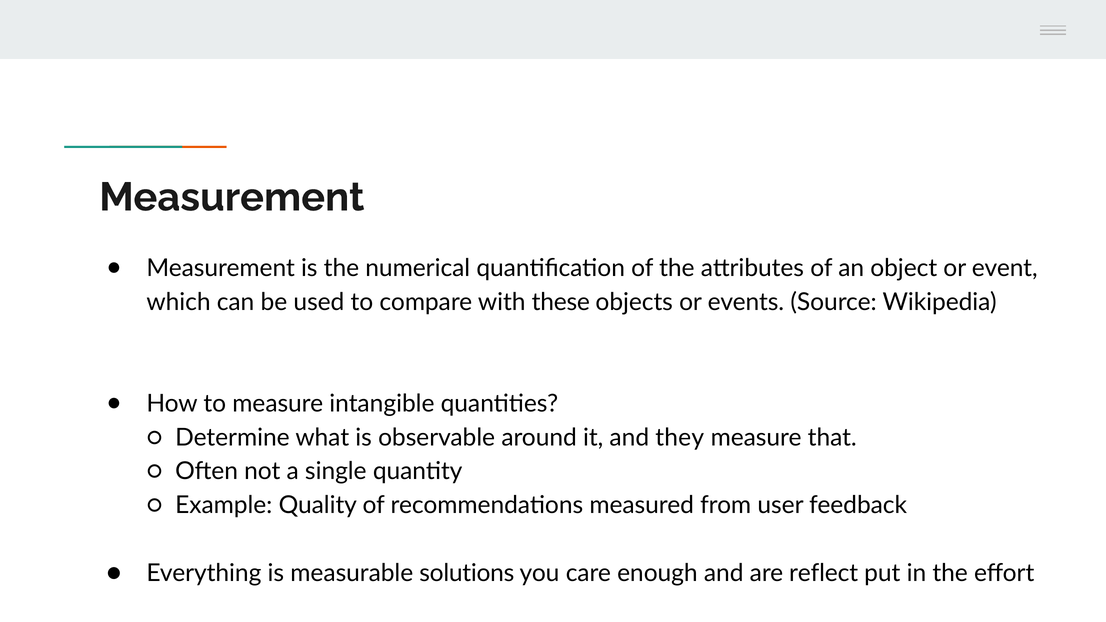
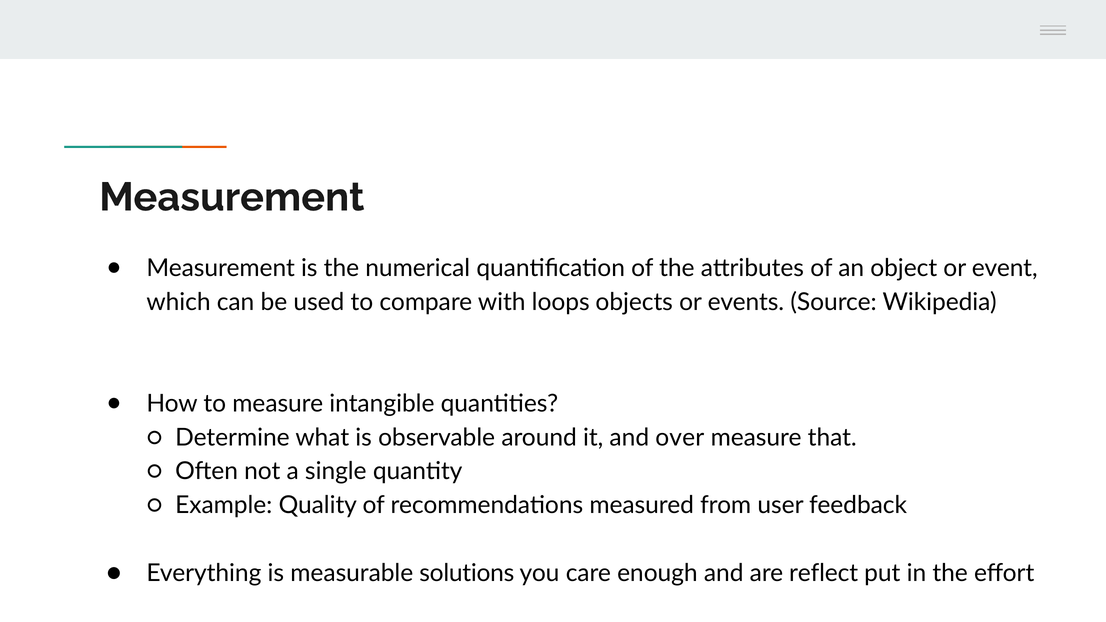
these: these -> loops
they: they -> over
